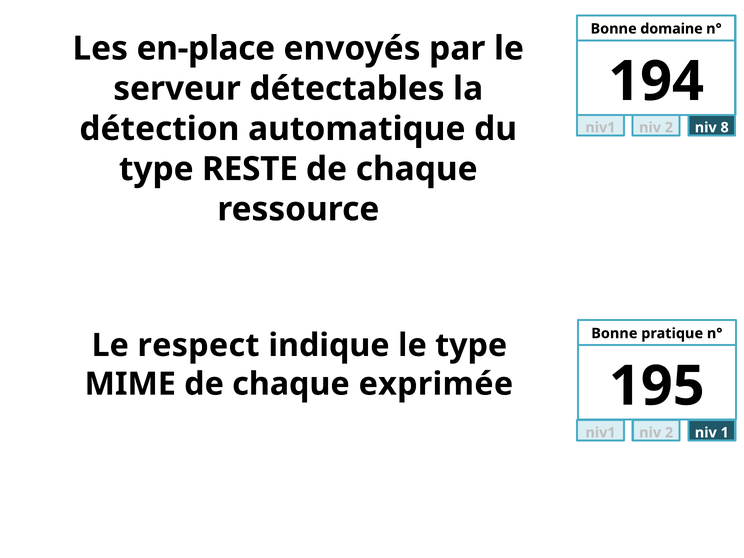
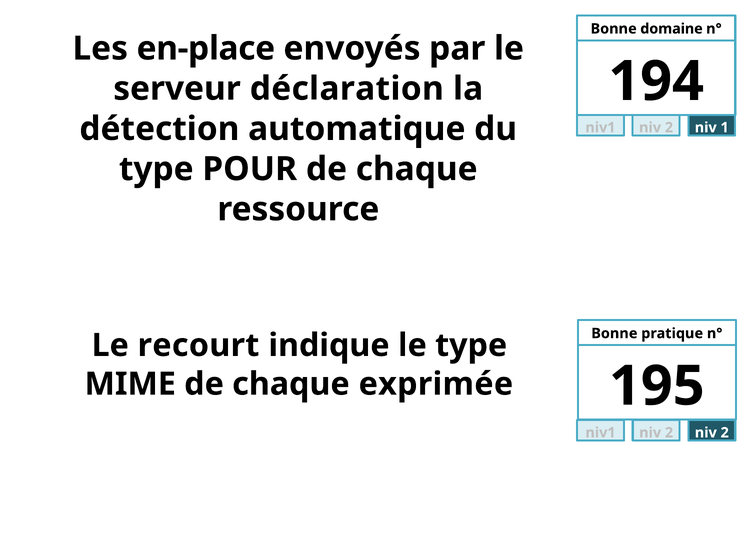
détectables: détectables -> déclaration
8: 8 -> 1
RESTE: RESTE -> POUR
respect: respect -> recourt
2 niv 1: 1 -> 2
